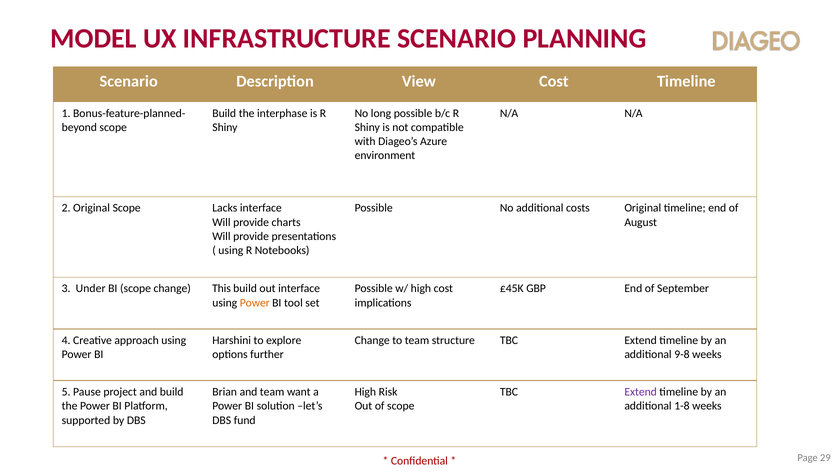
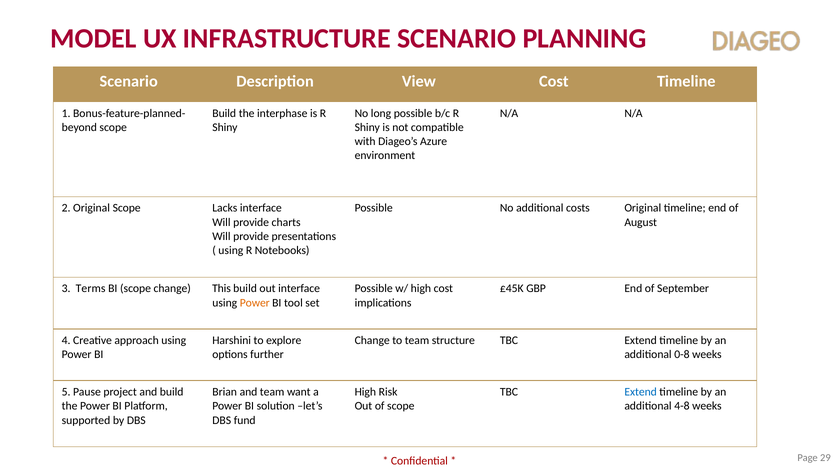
Under: Under -> Terms
9-8: 9-8 -> 0-8
Extend at (641, 392) colour: purple -> blue
1-8: 1-8 -> 4-8
